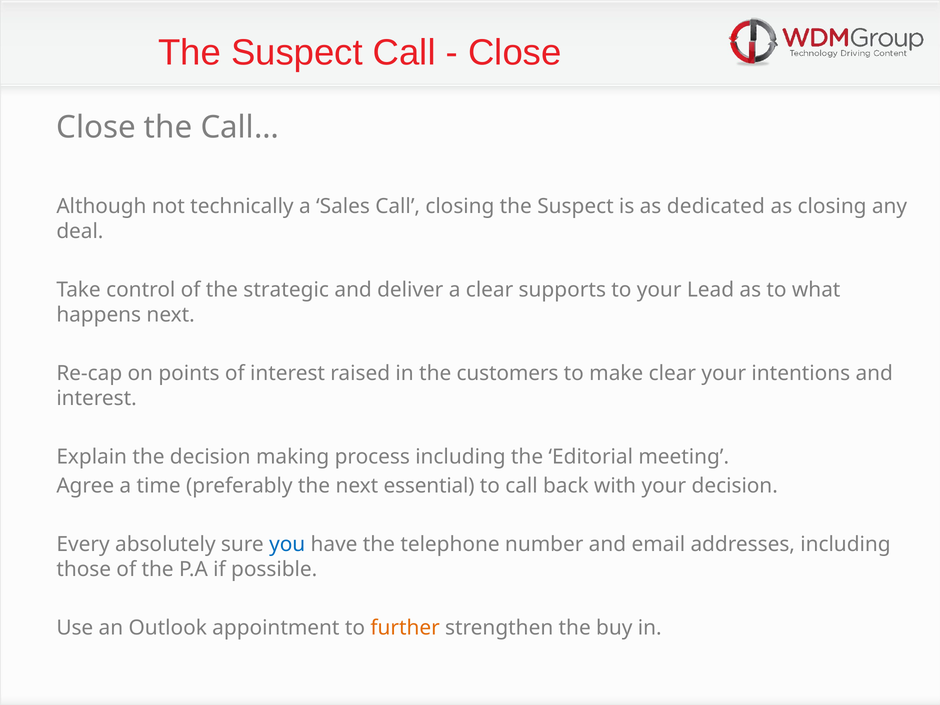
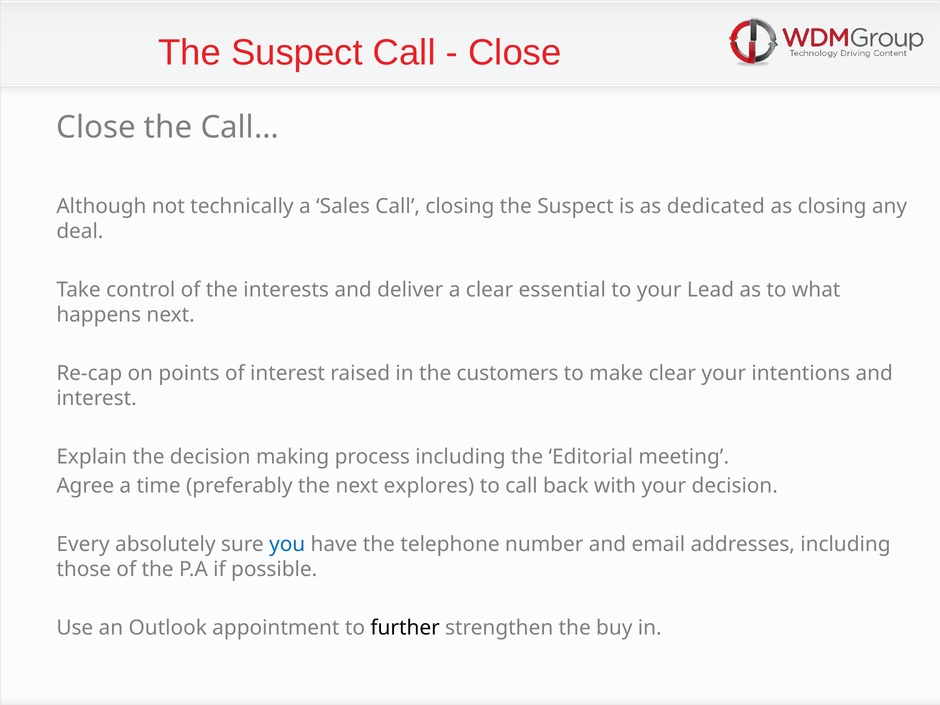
strategic: strategic -> interests
supports: supports -> essential
essential: essential -> explores
further colour: orange -> black
